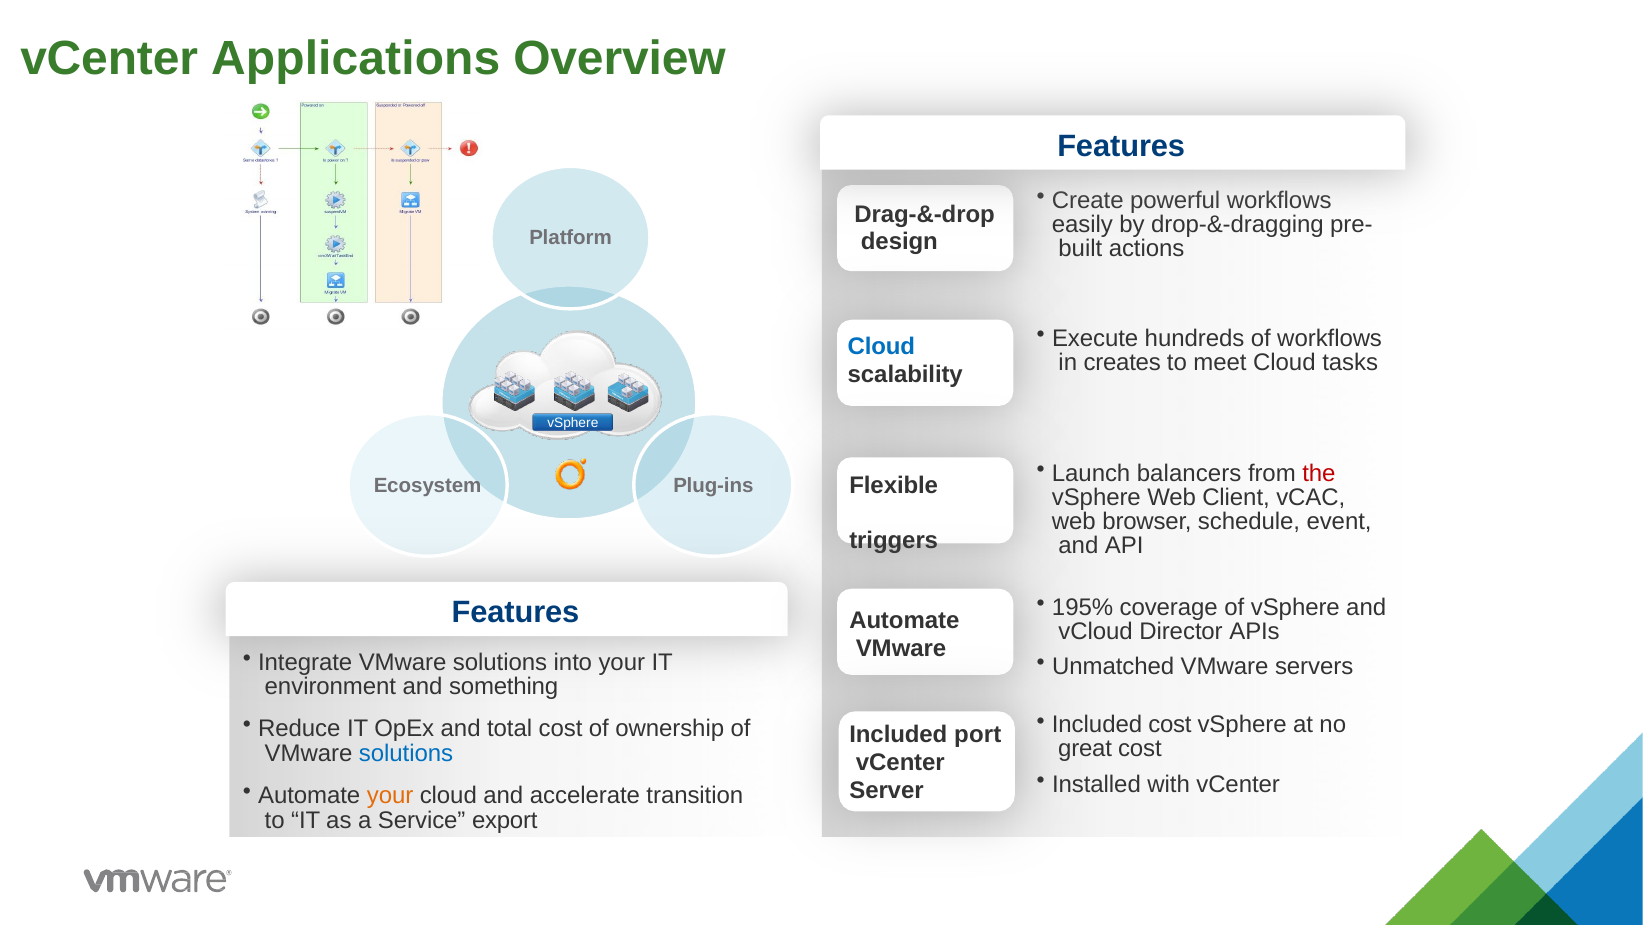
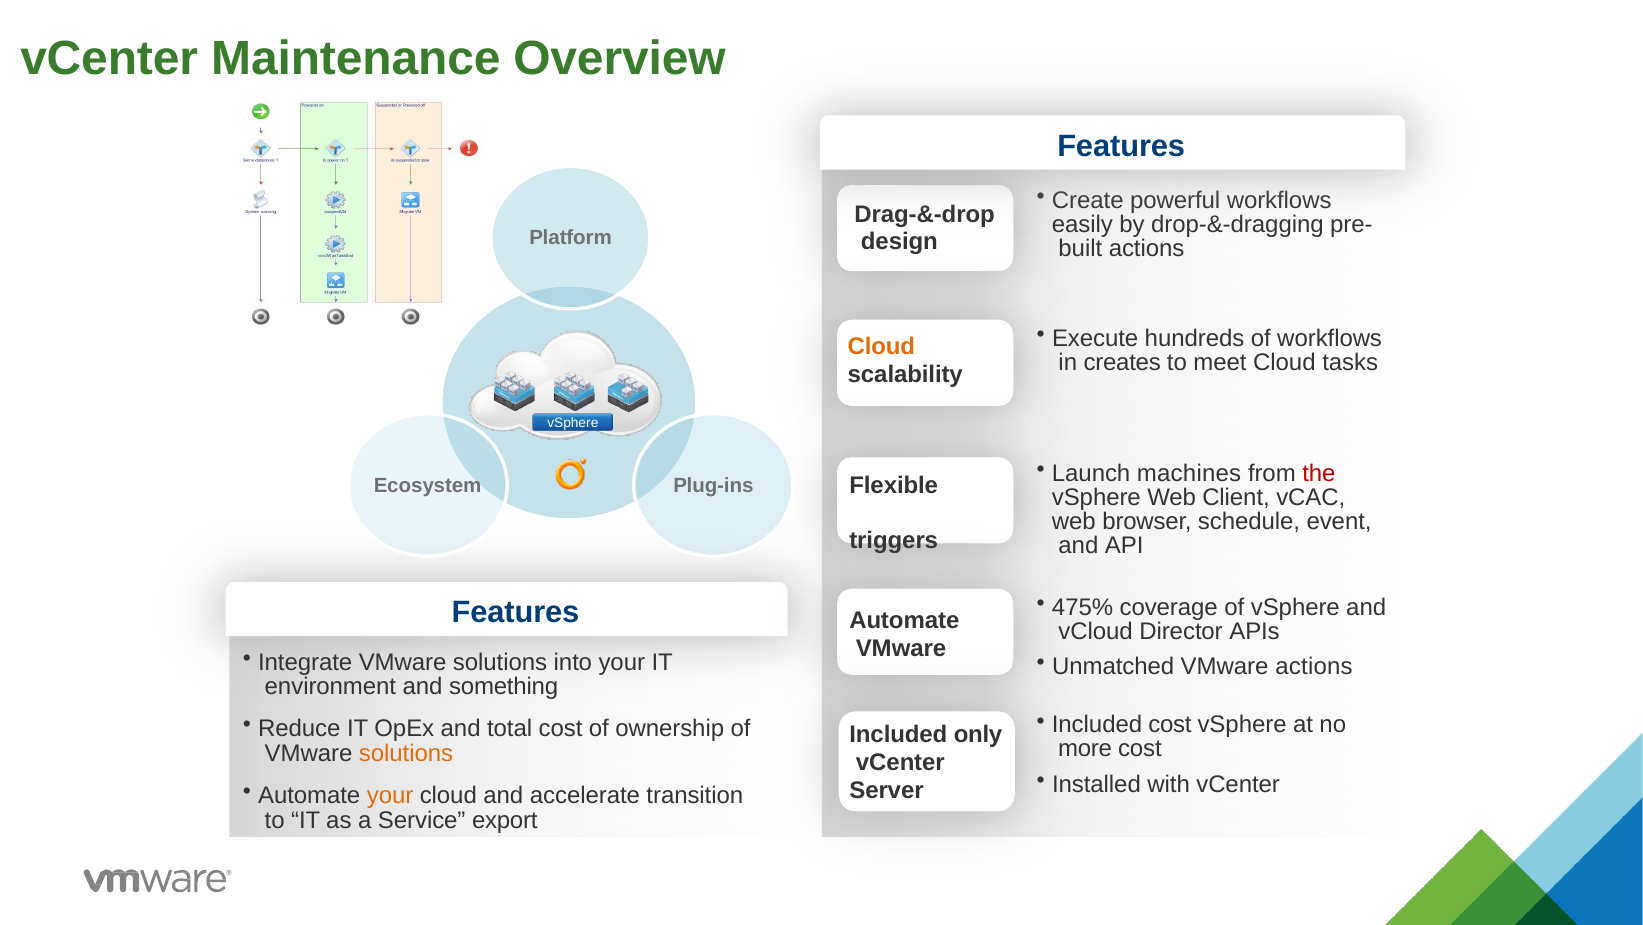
Applications: Applications -> Maintenance
Cloud at (881, 347) colour: blue -> orange
balancers: balancers -> machines
195%: 195% -> 475%
VMware servers: servers -> actions
port: port -> only
great: great -> more
solutions at (406, 754) colour: blue -> orange
